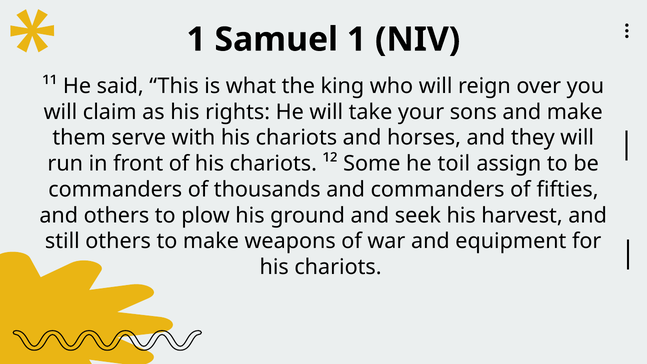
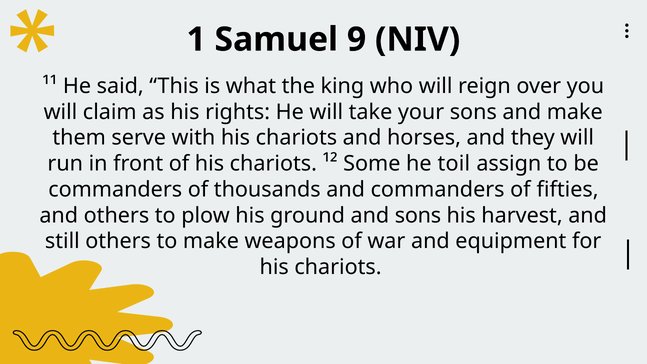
Samuel 1: 1 -> 9
and seek: seek -> sons
